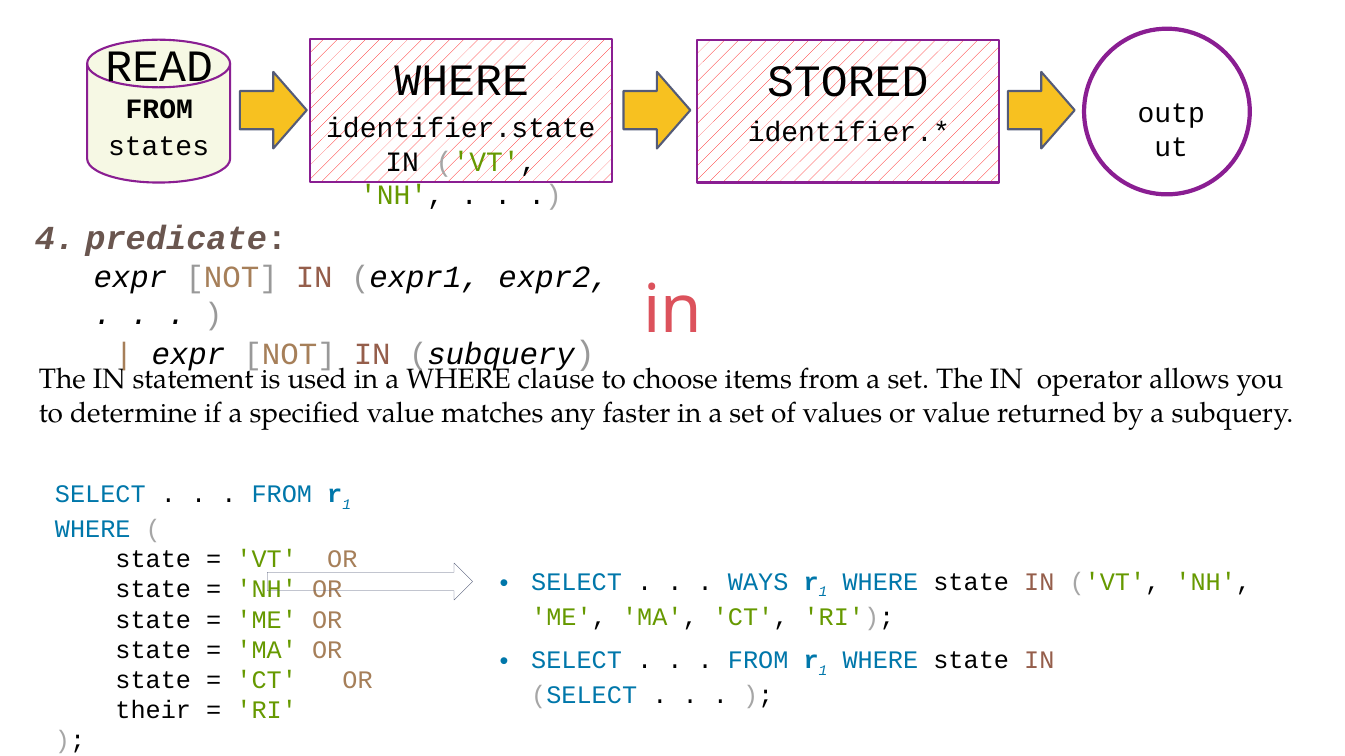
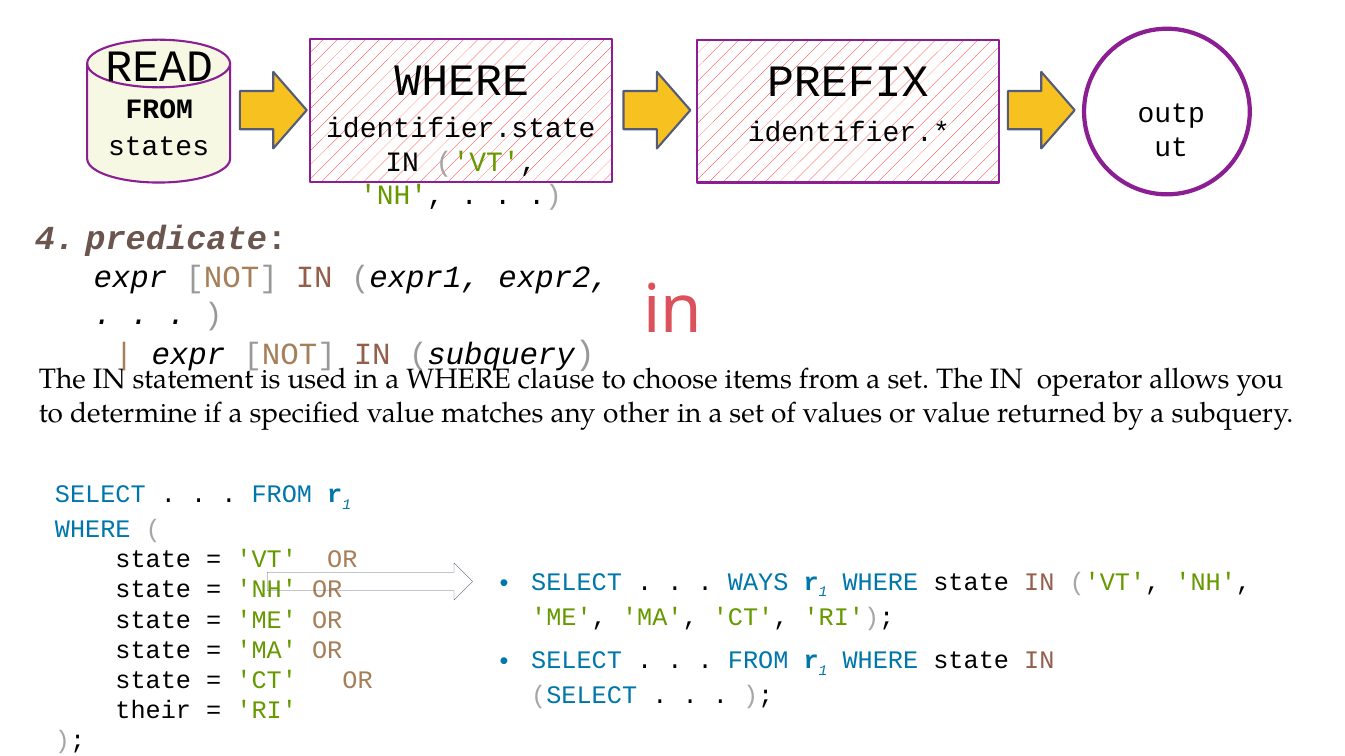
STORED: STORED -> PREFIX
faster: faster -> other
